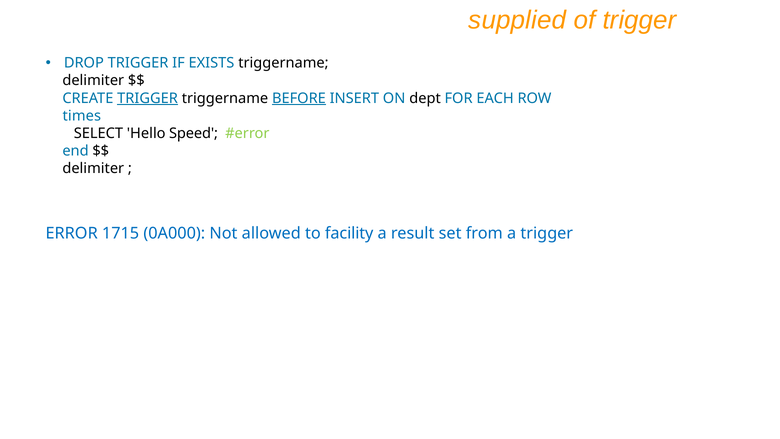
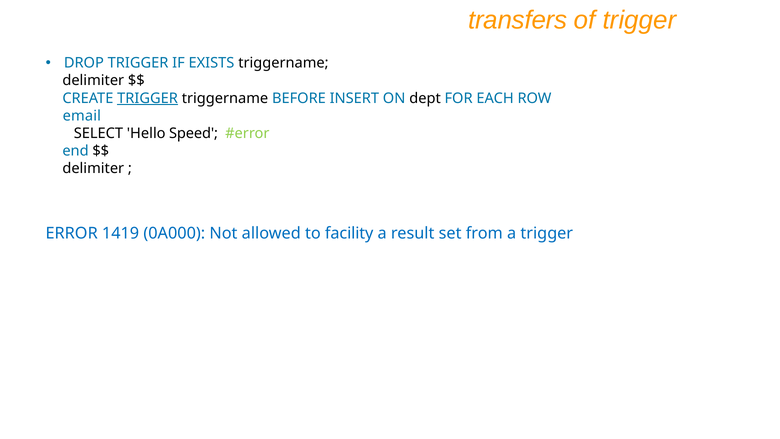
supplied: supplied -> transfers
BEFORE underline: present -> none
times: times -> email
1715: 1715 -> 1419
